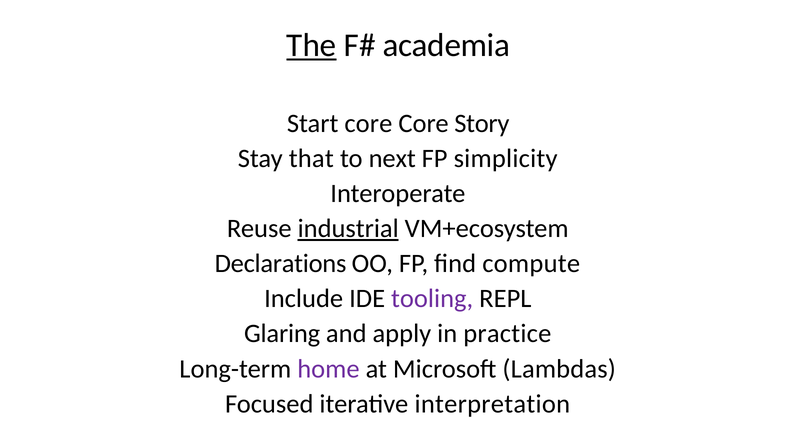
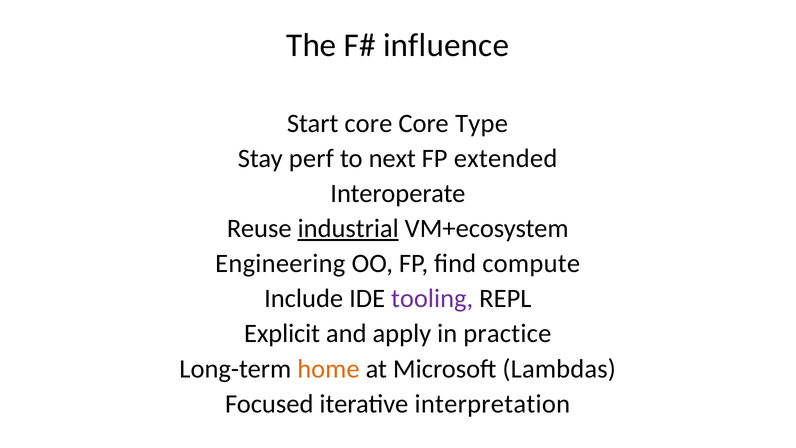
The underline: present -> none
academia: academia -> influence
Story: Story -> Type
that: that -> perf
simplicity: simplicity -> extended
Declarations: Declarations -> Engineering
Glaring: Glaring -> Explicit
home colour: purple -> orange
